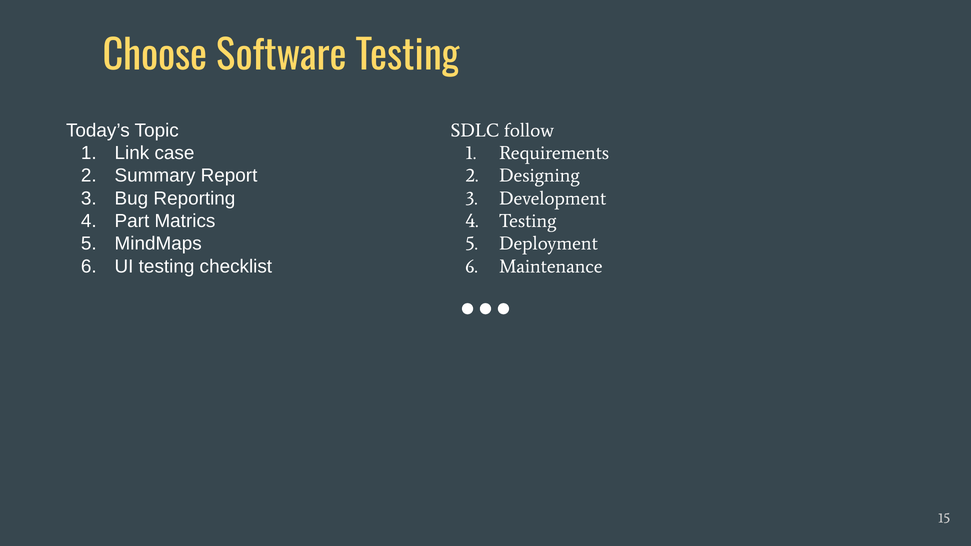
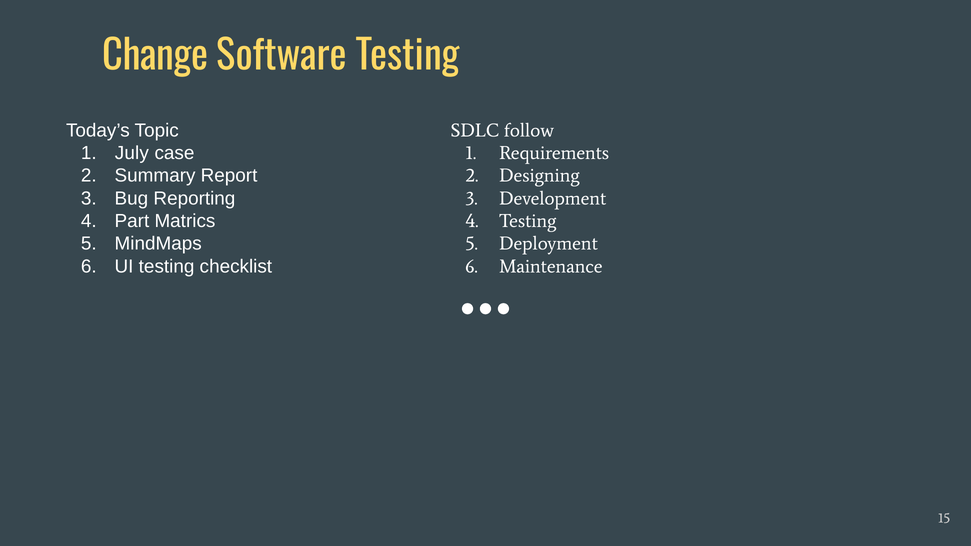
Choose: Choose -> Change
Link: Link -> July
